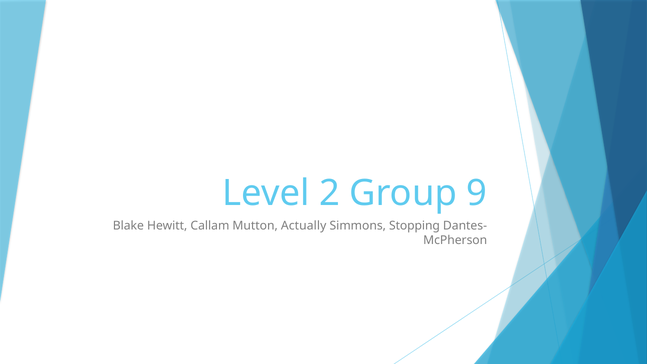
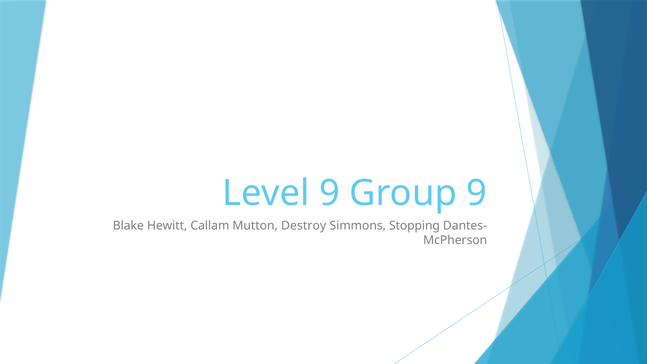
Level 2: 2 -> 9
Actually: Actually -> Destroy
